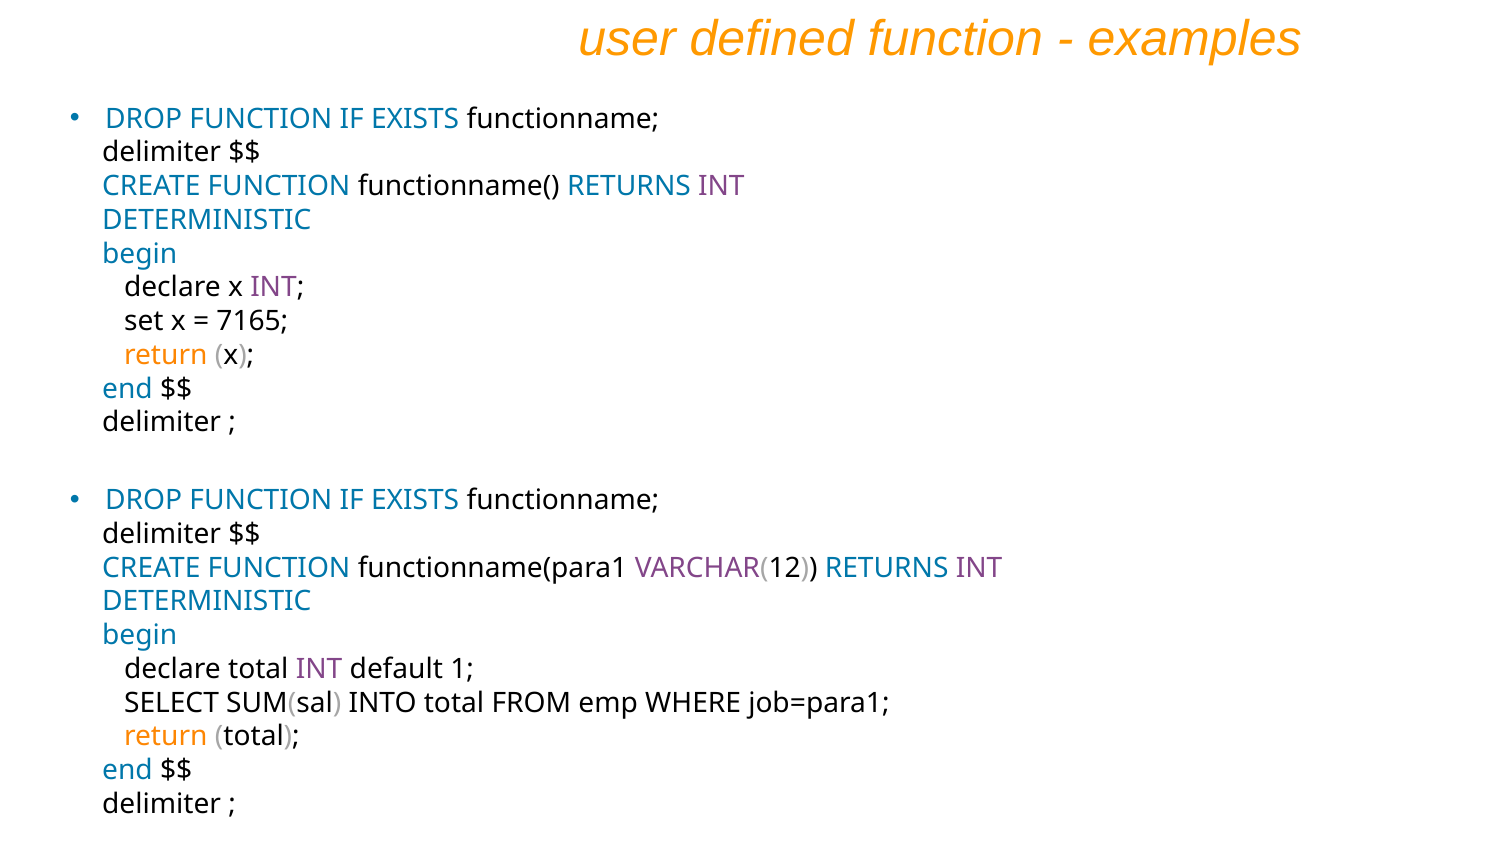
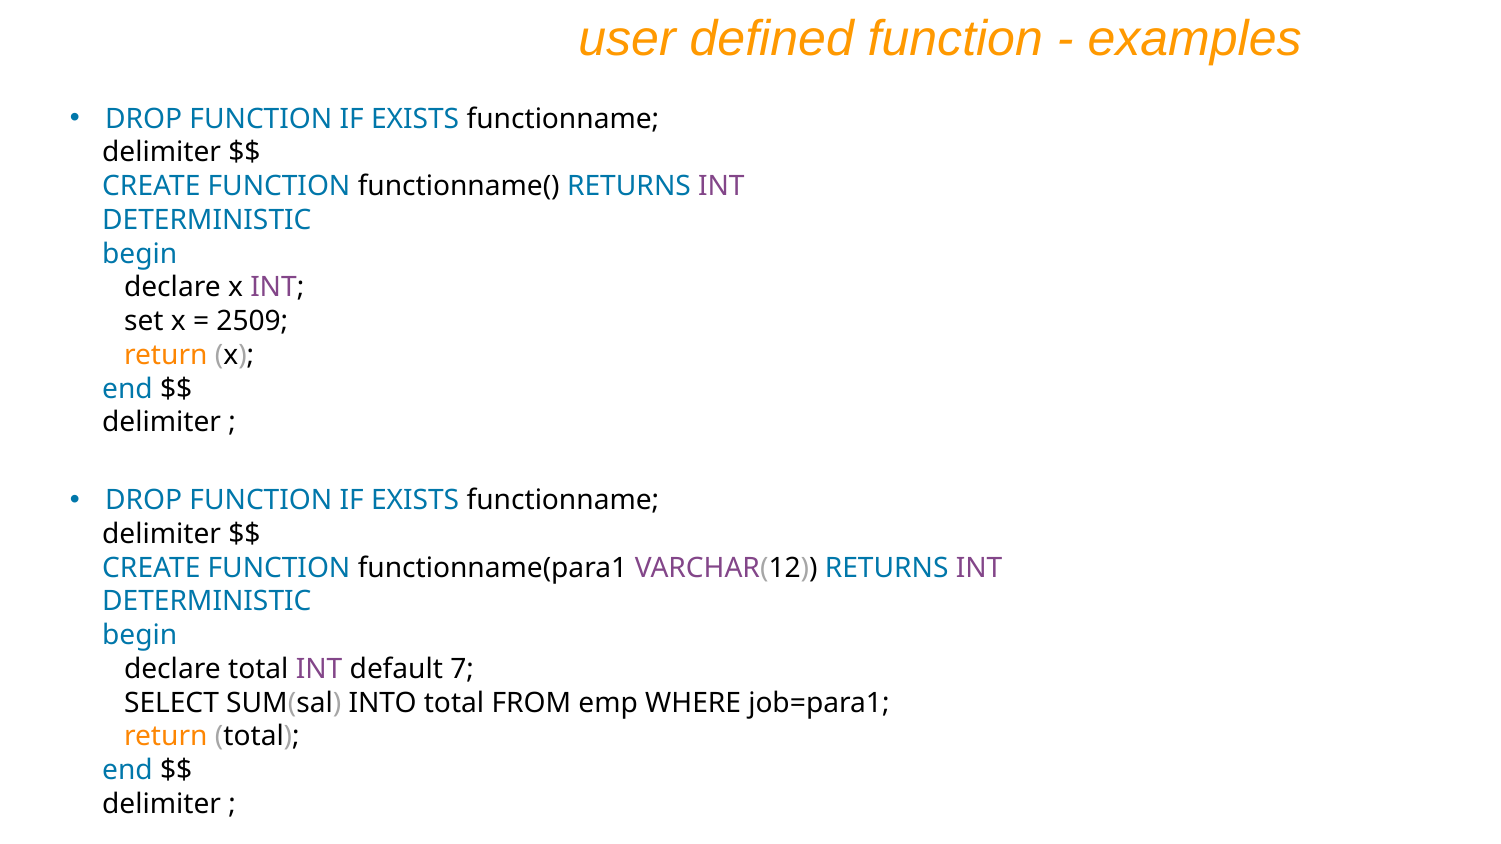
7165: 7165 -> 2509
1: 1 -> 7
